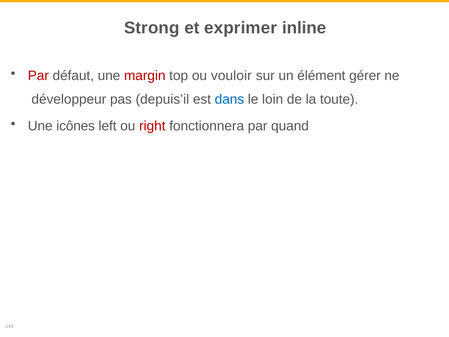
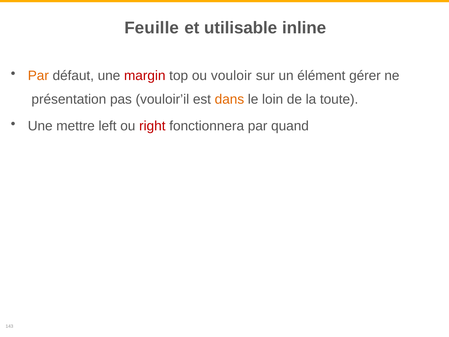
Strong: Strong -> Feuille
exprimer: exprimer -> utilisable
Par at (38, 76) colour: red -> orange
développeur: développeur -> présentation
depuis’il: depuis’il -> vouloir’il
dans colour: blue -> orange
icônes: icônes -> mettre
